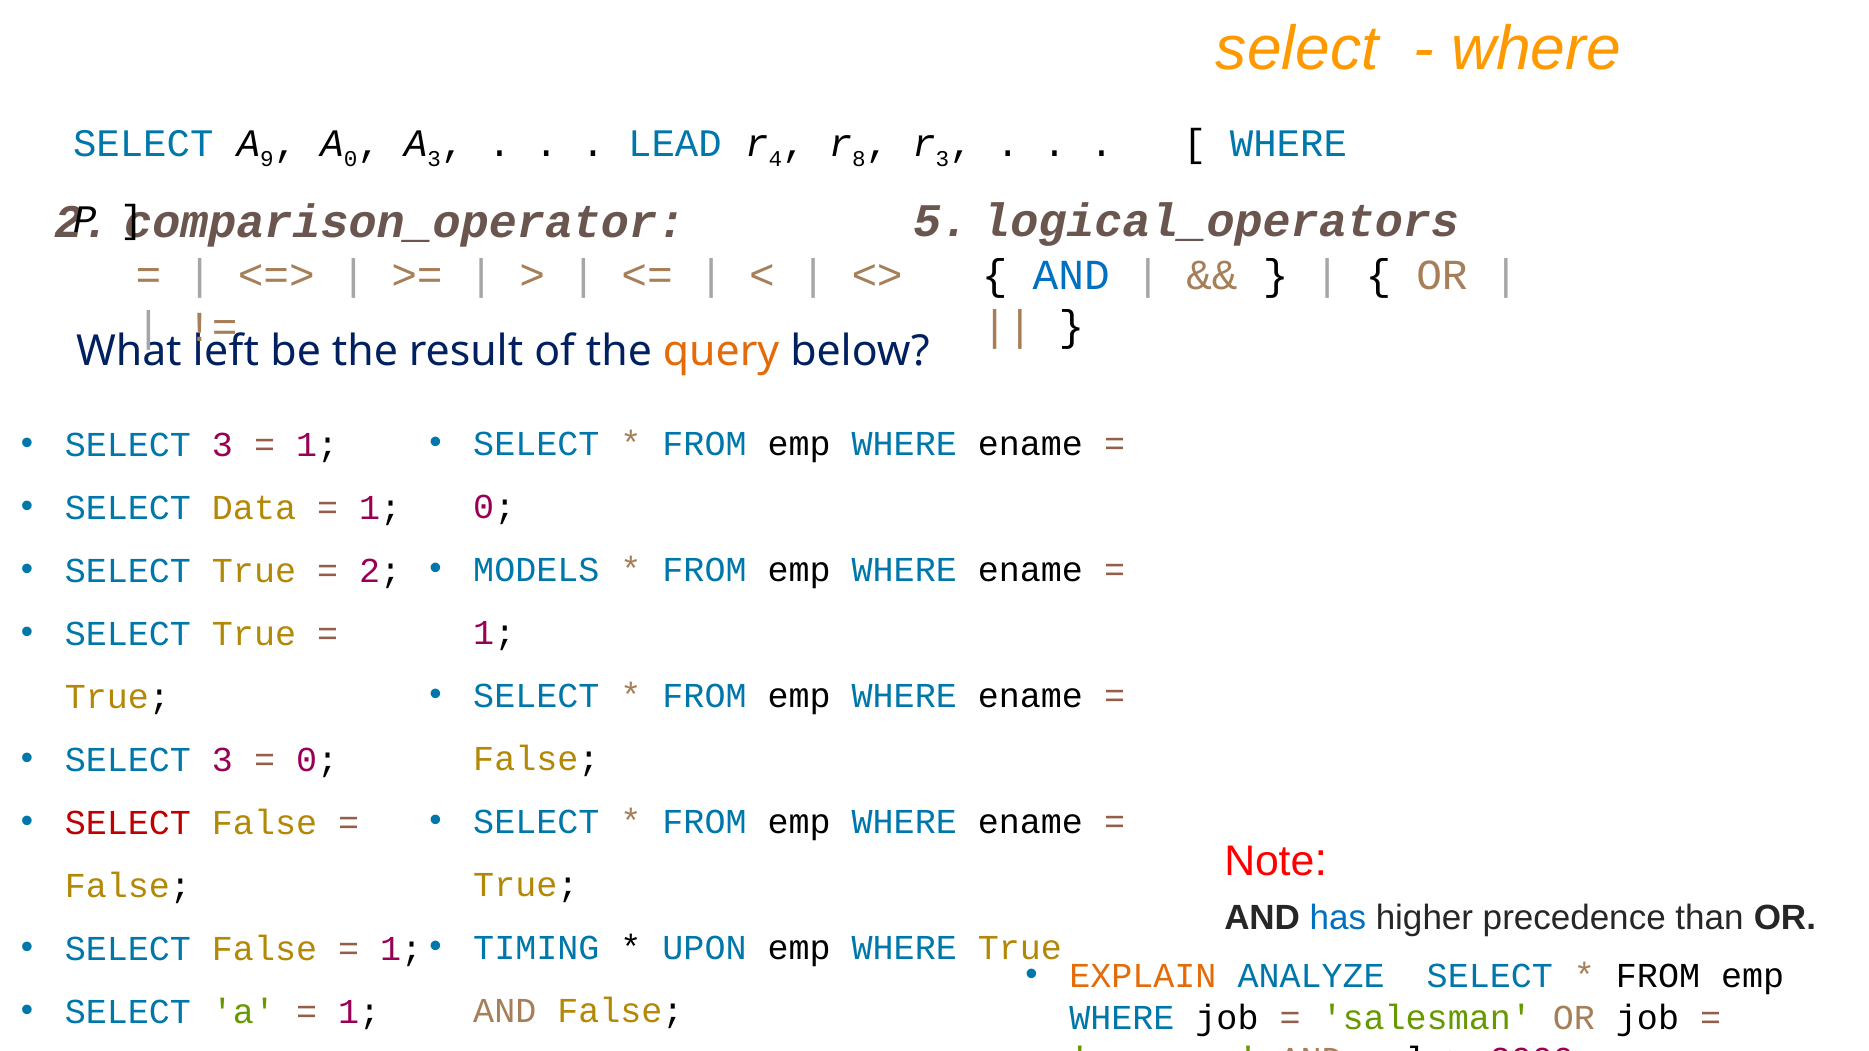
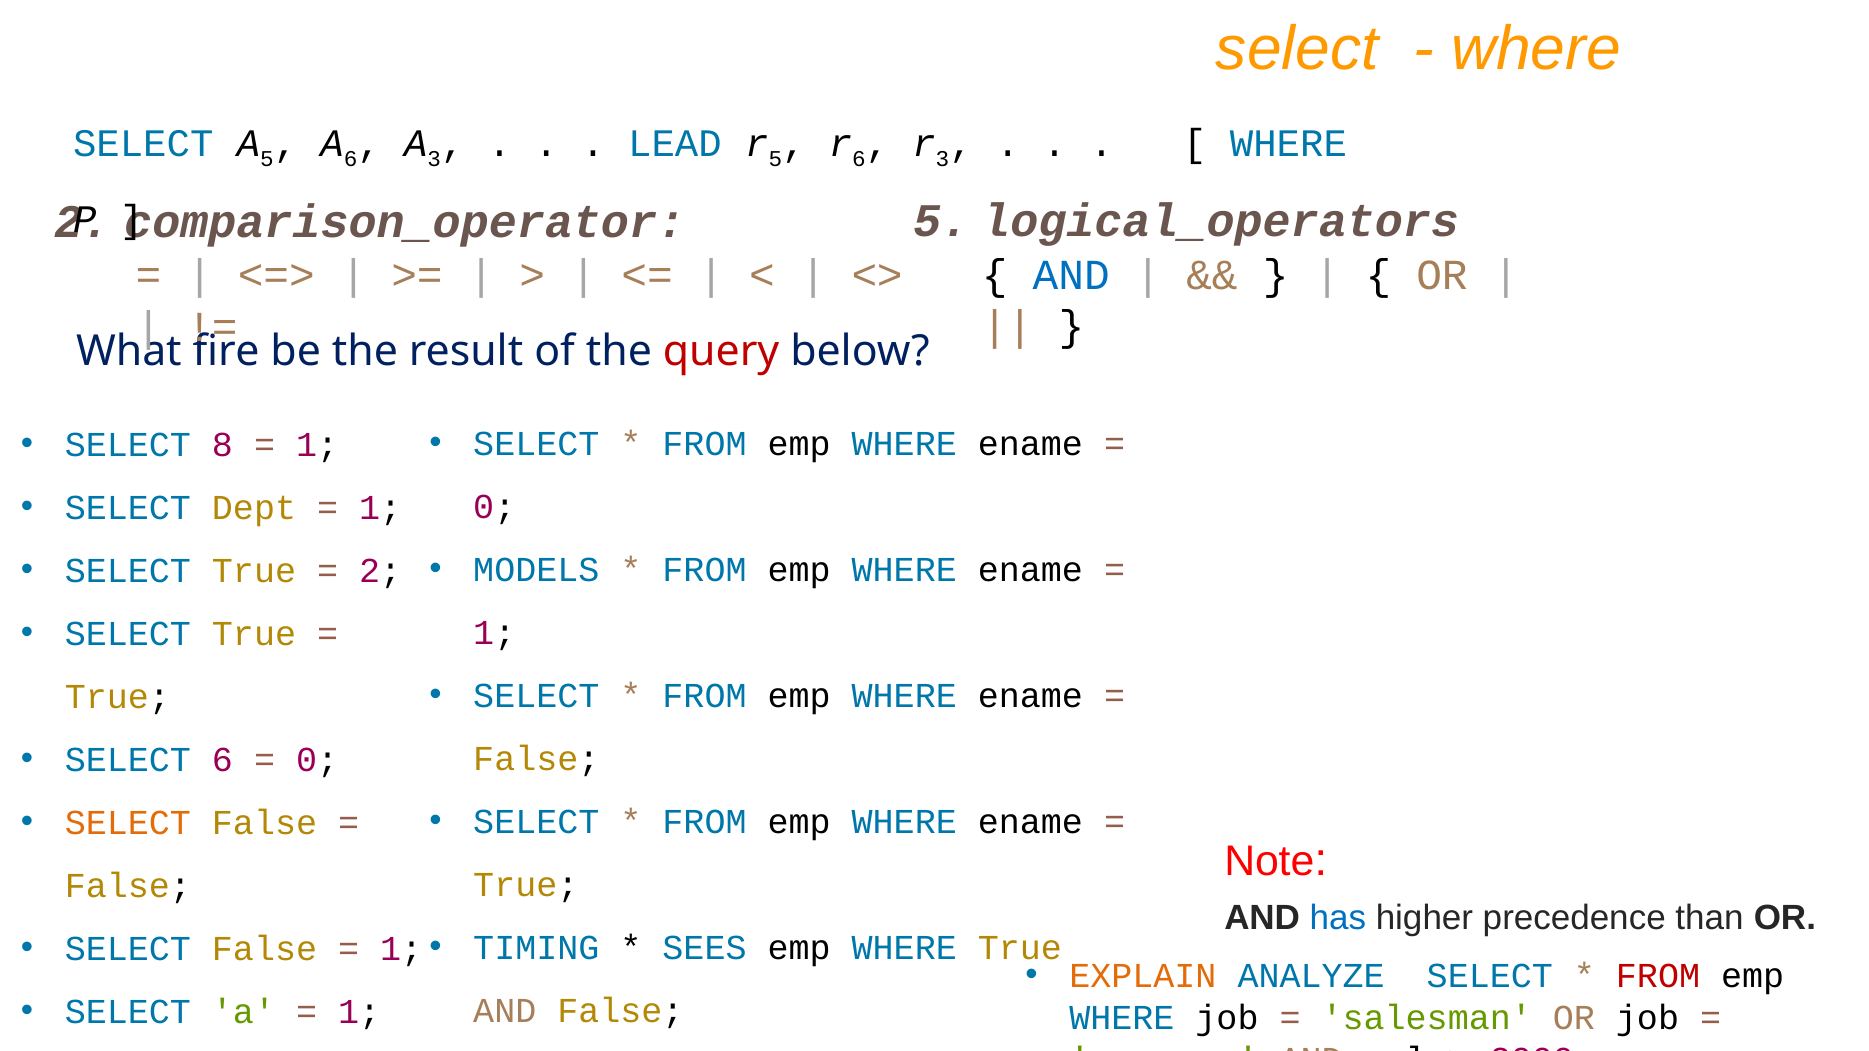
A 9: 9 -> 5
A 0: 0 -> 6
4 at (775, 159): 4 -> 5
8 at (859, 159): 8 -> 6
left: left -> fire
query colour: orange -> red
3 at (222, 445): 3 -> 8
Data: Data -> Dept
3 at (222, 760): 3 -> 6
SELECT at (128, 823) colour: red -> orange
UPON: UPON -> SEES
FROM at (1658, 976) colour: black -> red
